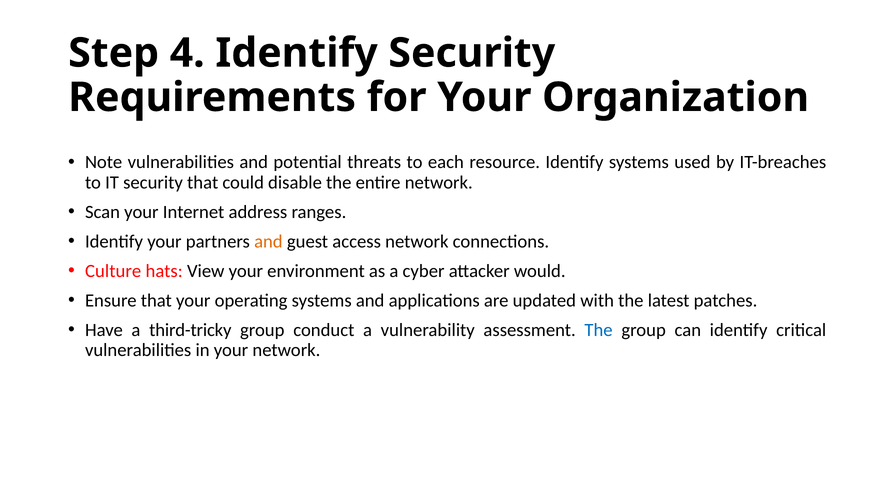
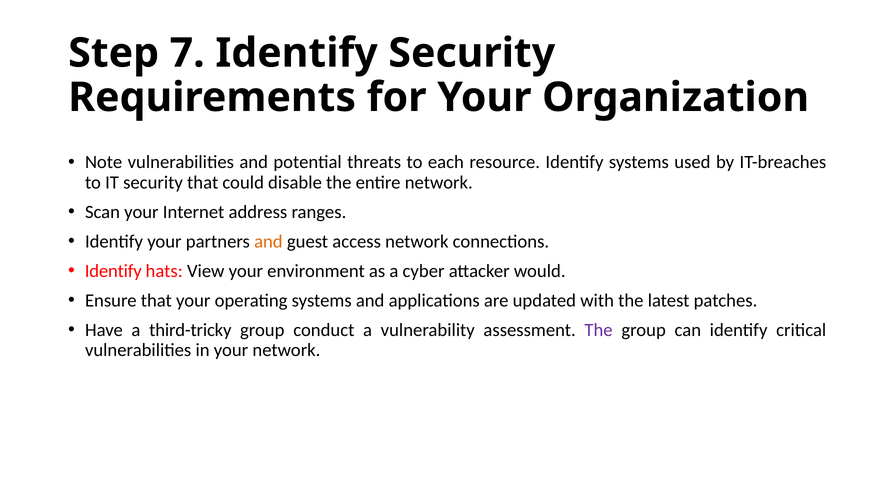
4: 4 -> 7
Culture at (113, 271): Culture -> Identify
The at (599, 330) colour: blue -> purple
